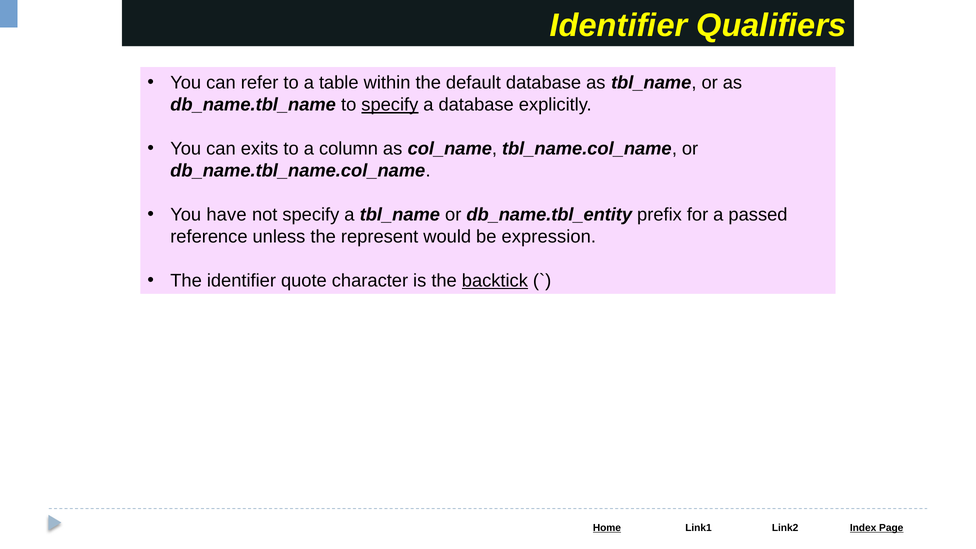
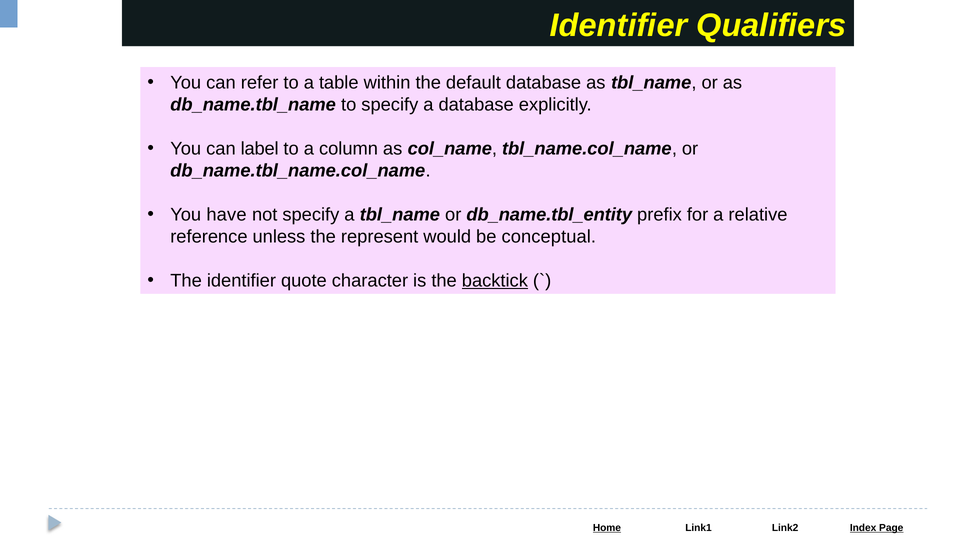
specify at (390, 105) underline: present -> none
exits: exits -> label
passed: passed -> relative
expression: expression -> conceptual
